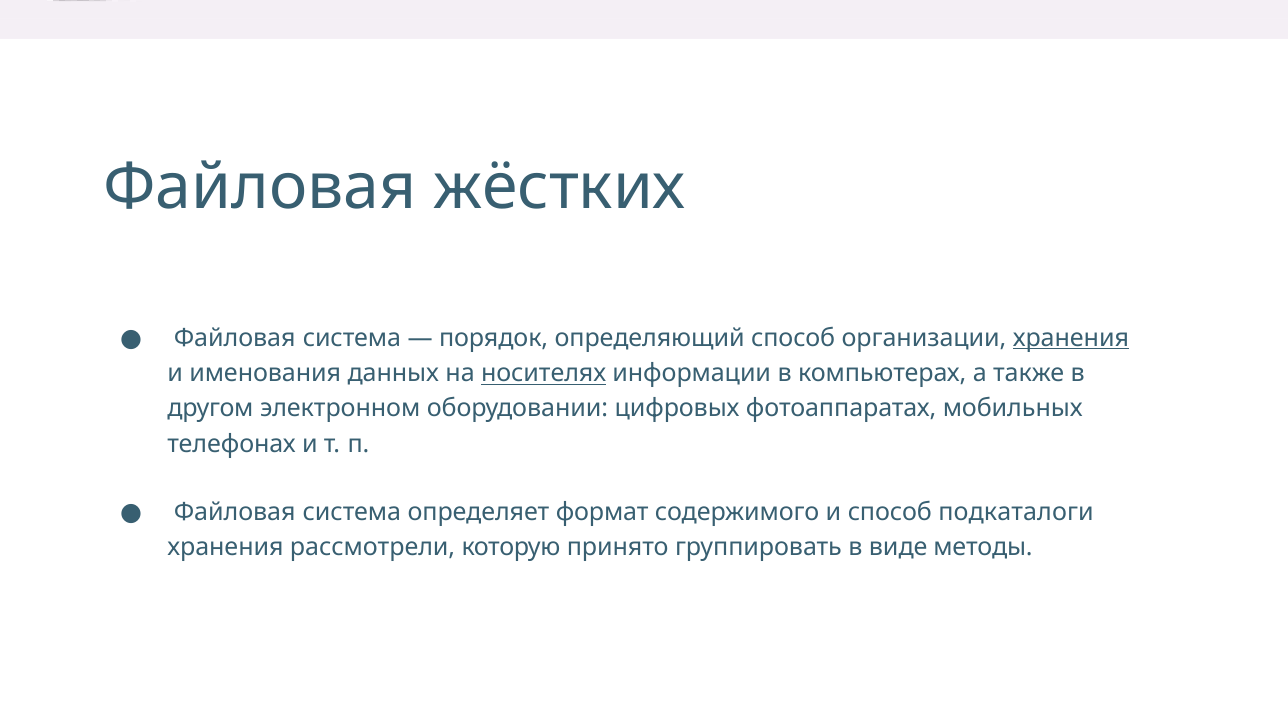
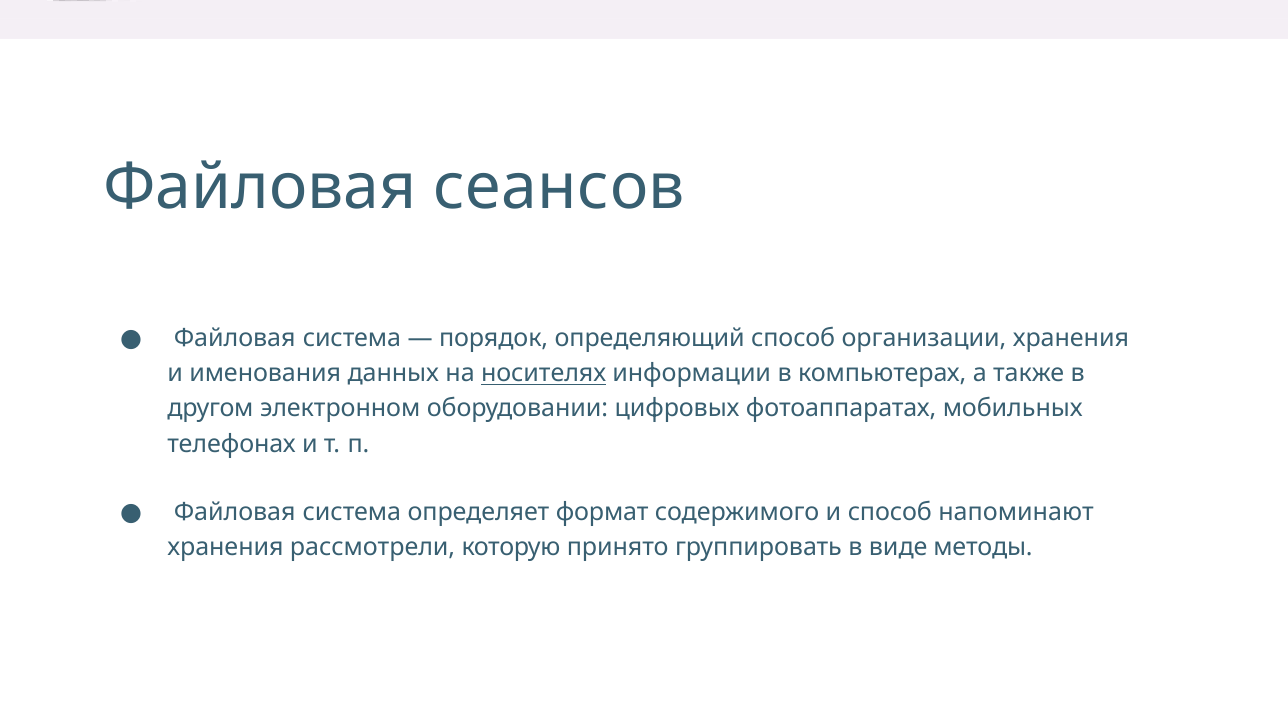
жёстких: жёстких -> сеансов
хранения at (1071, 338) underline: present -> none
подкаталоги: подкаталоги -> напоминают
